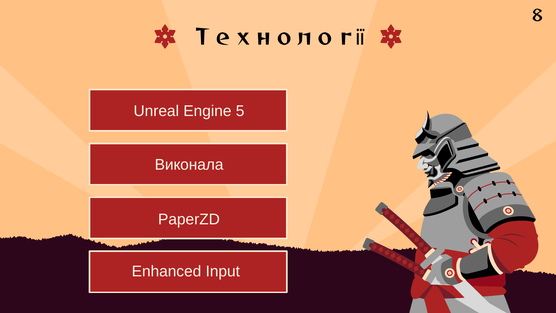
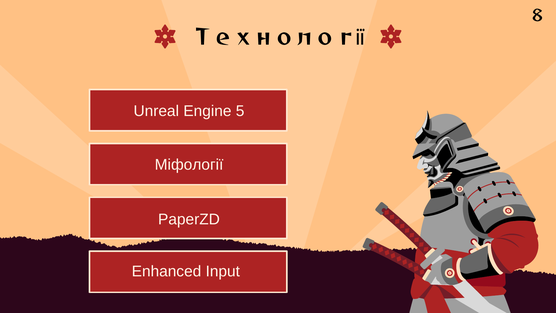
Виконала: Виконала -> Міфології
